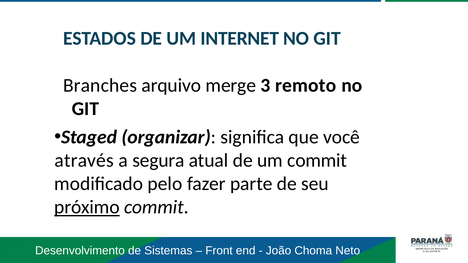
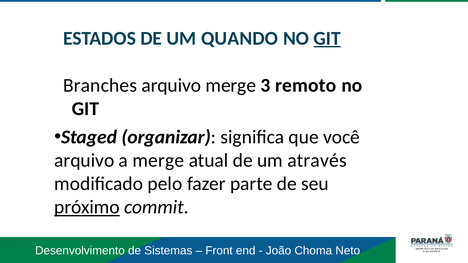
INTERNET: INTERNET -> QUANDO
GIT at (327, 38) underline: none -> present
através at (84, 161): através -> arquivo
a segura: segura -> merge
um commit: commit -> através
